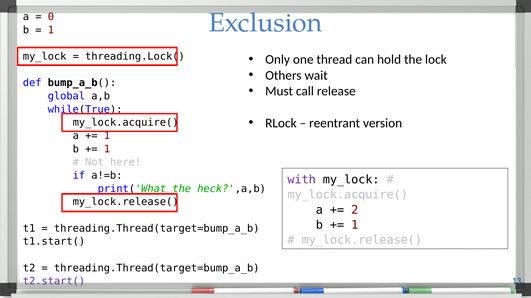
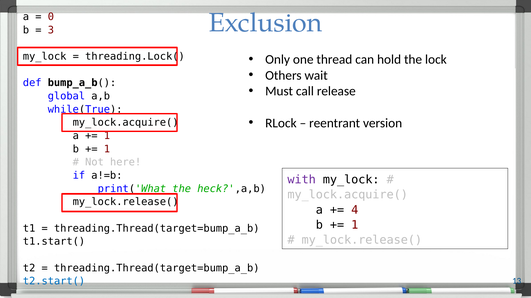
1 at (51, 30): 1 -> 3
2: 2 -> 4
t2.start( colour: purple -> blue
